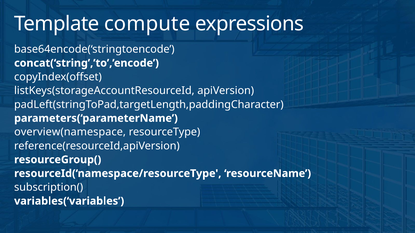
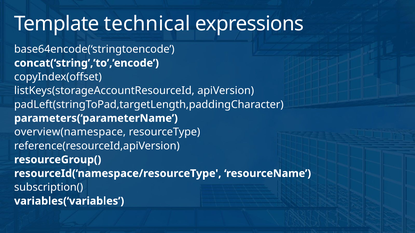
compute: compute -> technical
